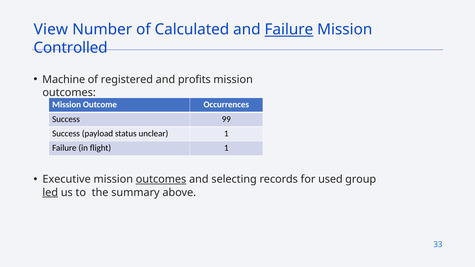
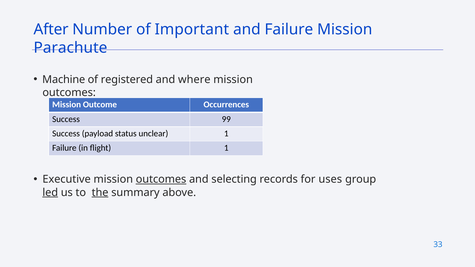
View: View -> After
Calculated: Calculated -> Important
Failure at (289, 29) underline: present -> none
Controlled: Controlled -> Parachute
profits: profits -> where
used: used -> uses
the underline: none -> present
